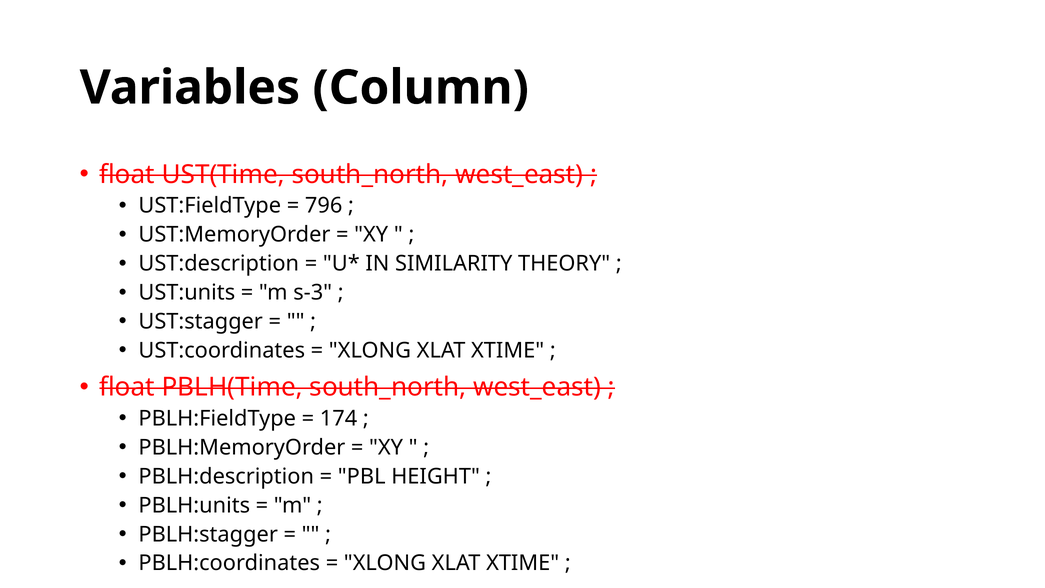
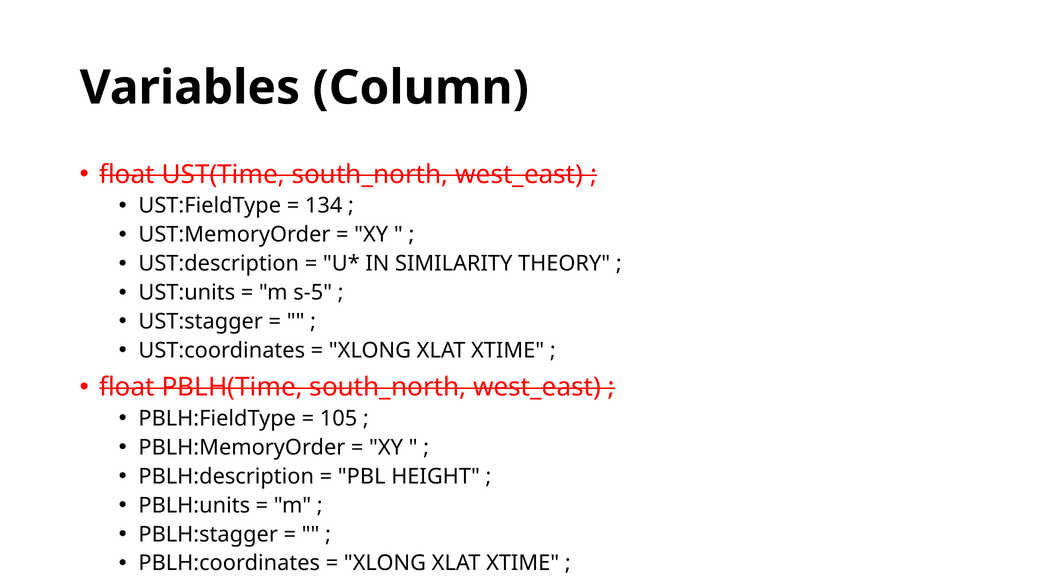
796: 796 -> 134
s-3: s-3 -> s-5
174: 174 -> 105
